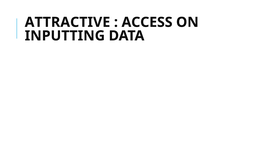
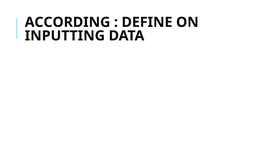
ATTRACTIVE: ATTRACTIVE -> ACCORDING
ACCESS: ACCESS -> DEFINE
